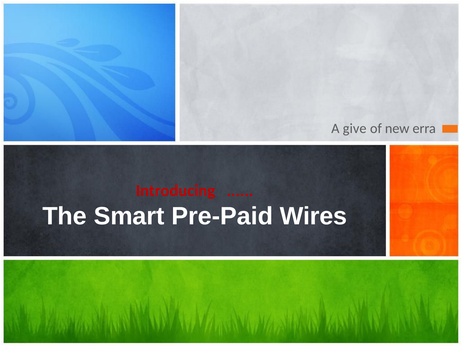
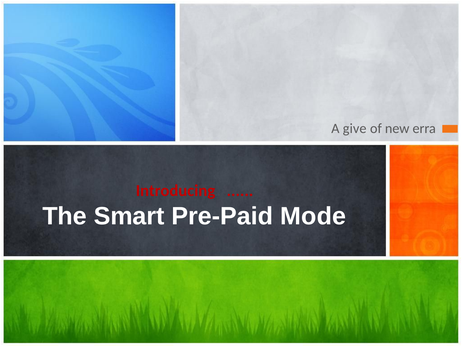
Wires: Wires -> Mode
